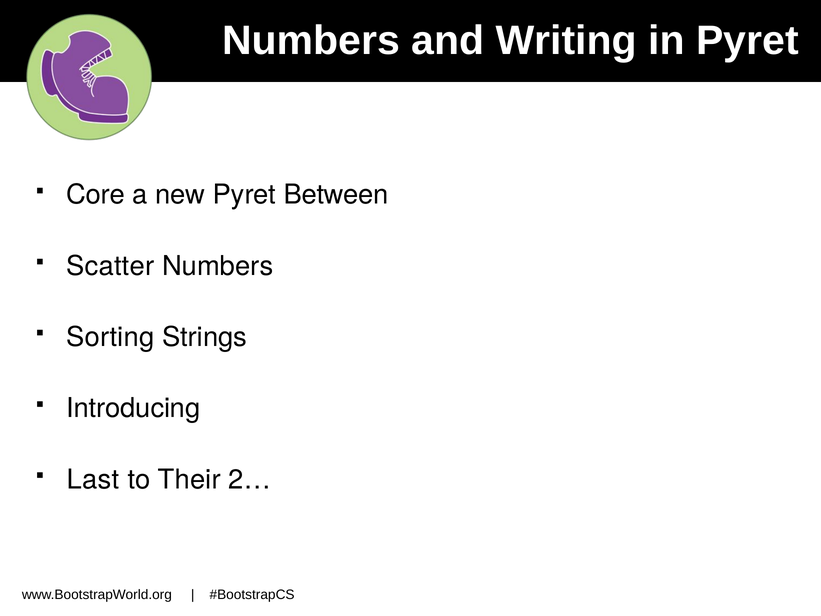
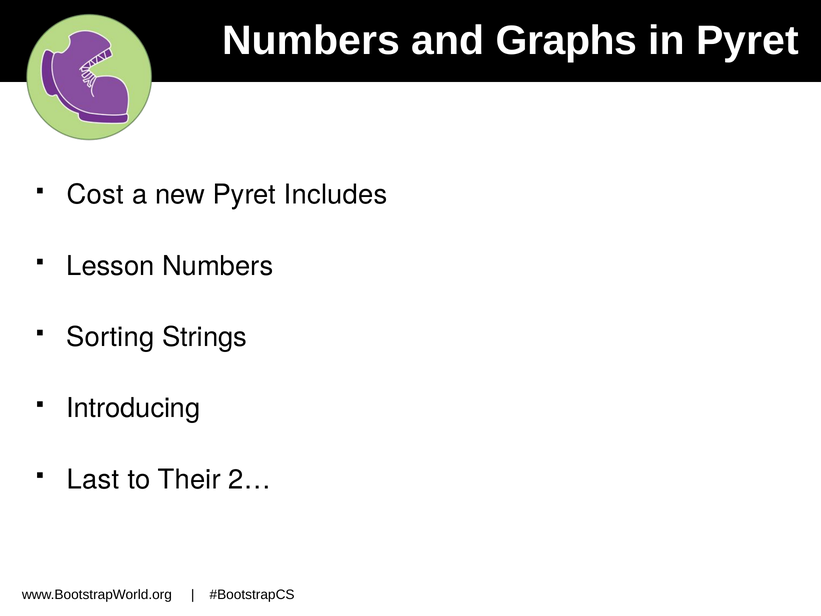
Writing: Writing -> Graphs
Core: Core -> Cost
Between: Between -> Includes
Scatter: Scatter -> Lesson
